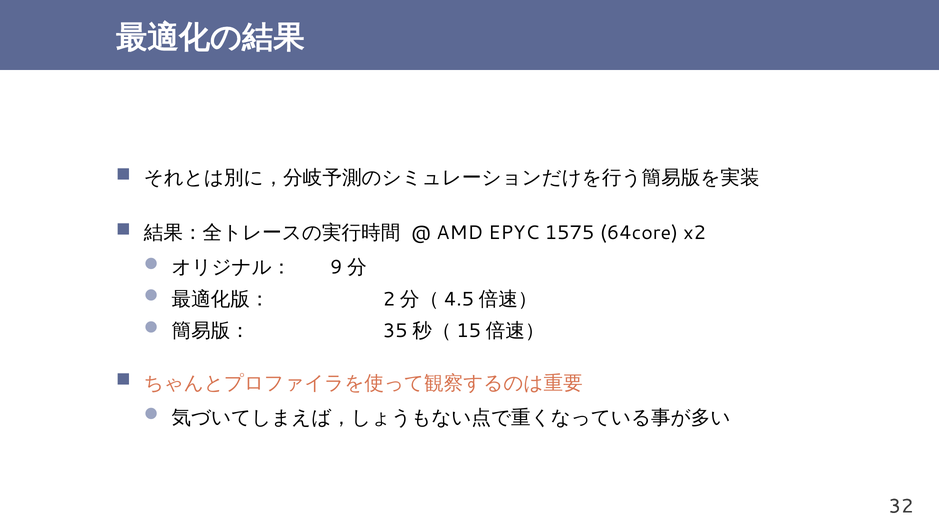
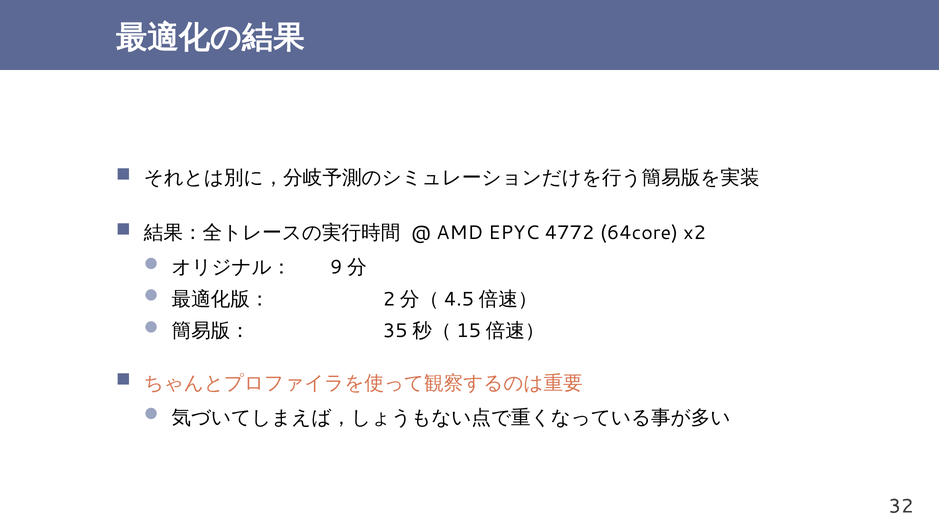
1575: 1575 -> 4772
